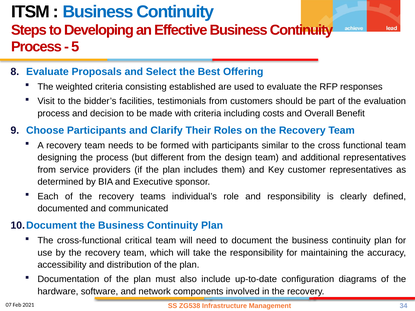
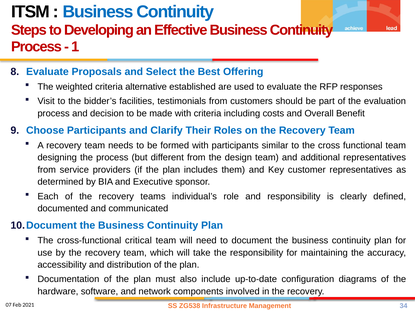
5: 5 -> 1
consisting: consisting -> alternative
